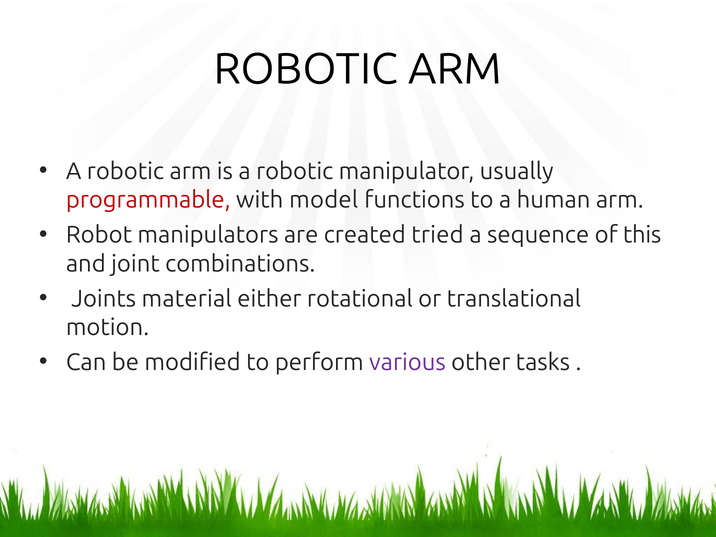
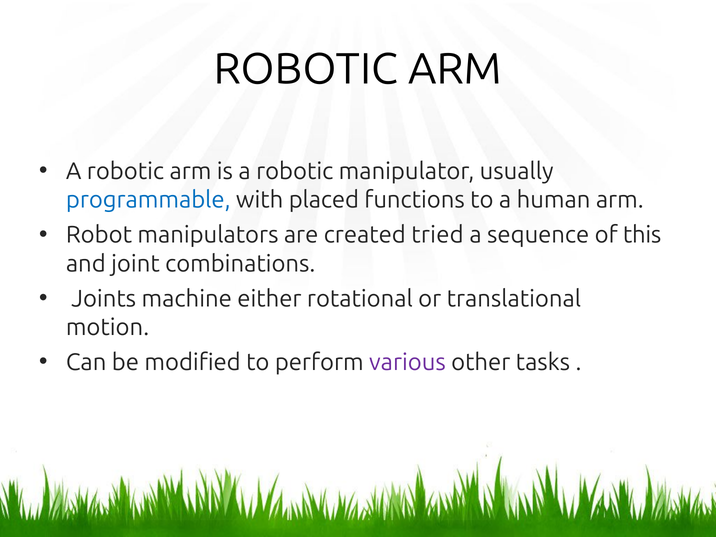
programmable colour: red -> blue
model: model -> placed
material: material -> machine
